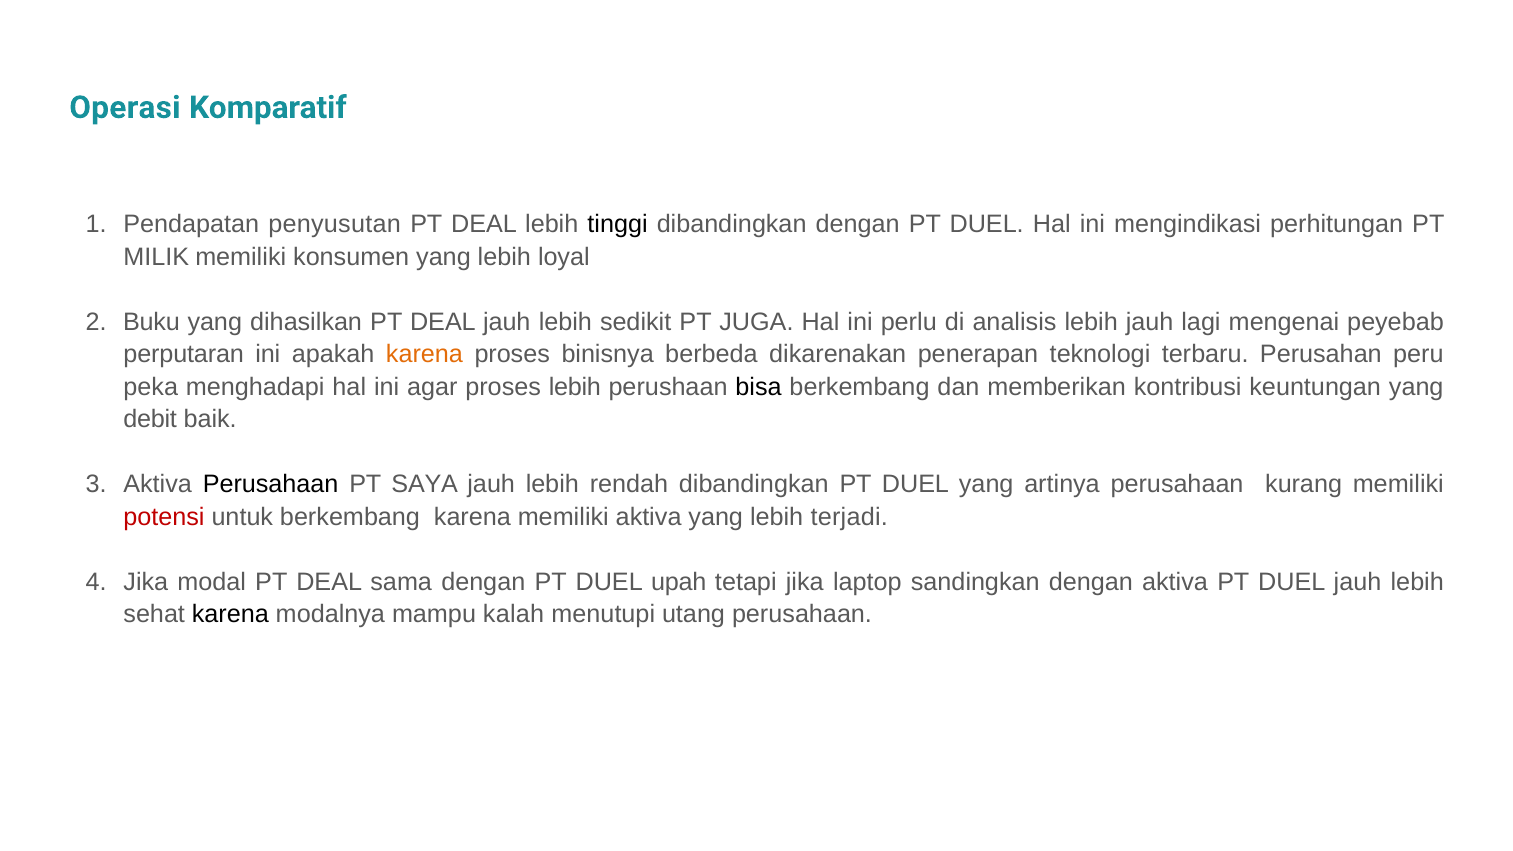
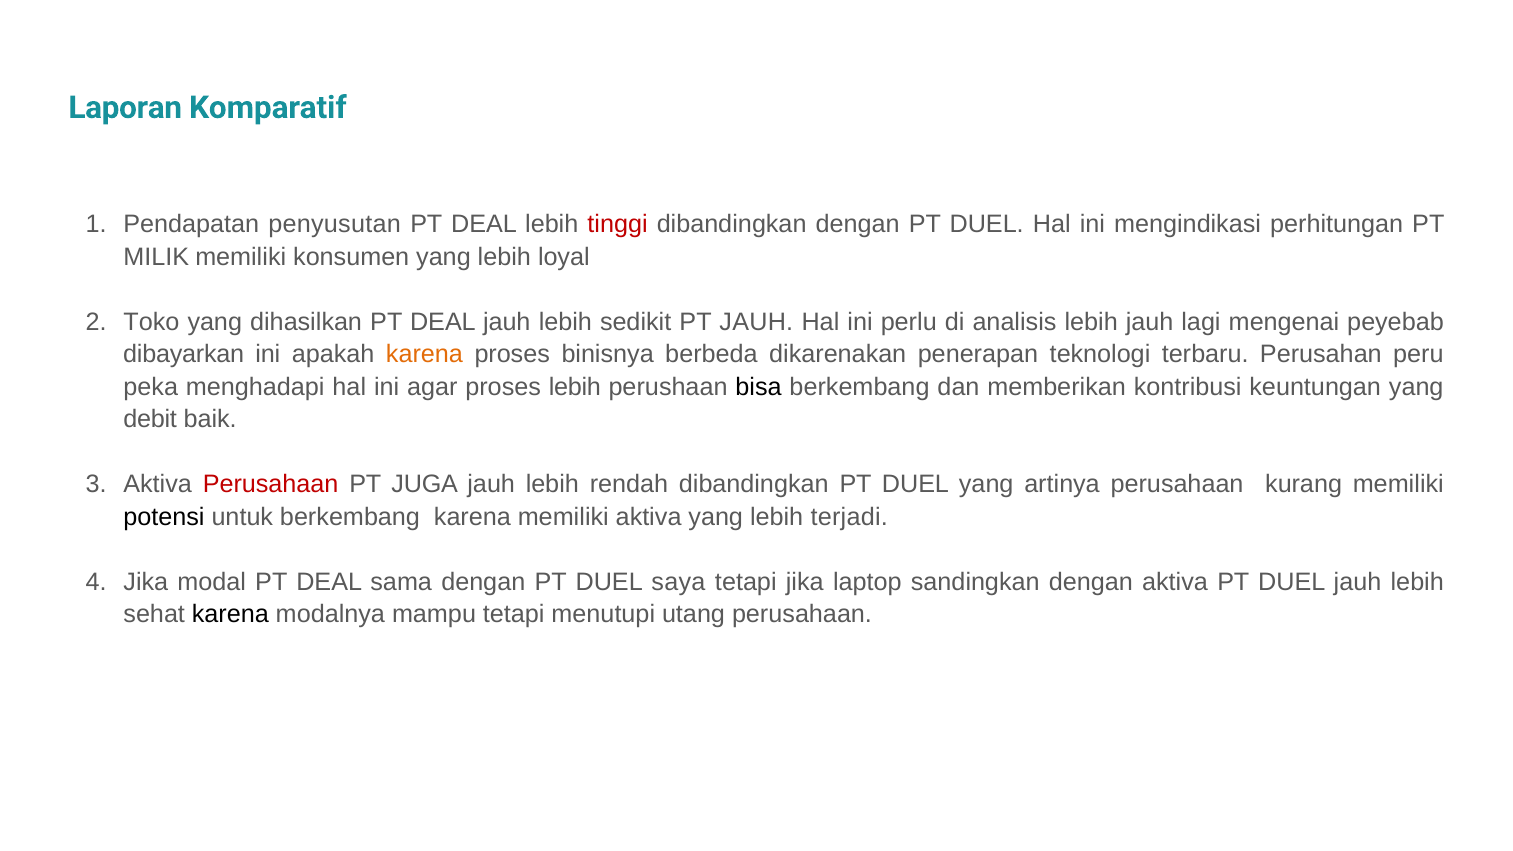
Operasi: Operasi -> Laporan
tinggi colour: black -> red
Buku: Buku -> Toko
PT JUGA: JUGA -> JAUH
perputaran: perputaran -> dibayarkan
Perusahaan at (271, 484) colour: black -> red
SAYA: SAYA -> JUGA
potensi colour: red -> black
upah: upah -> saya
mampu kalah: kalah -> tetapi
